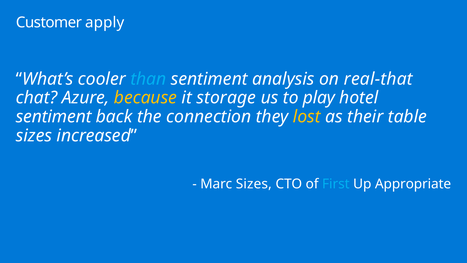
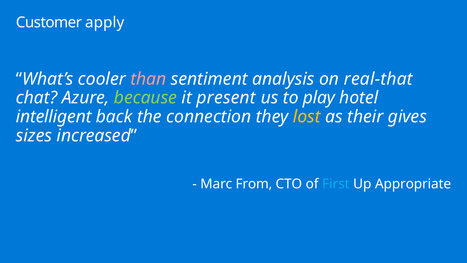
than colour: light blue -> pink
because colour: yellow -> light green
storage: storage -> present
sentiment at (54, 117): sentiment -> intelligent
table: table -> gives
Marc Sizes: Sizes -> From
